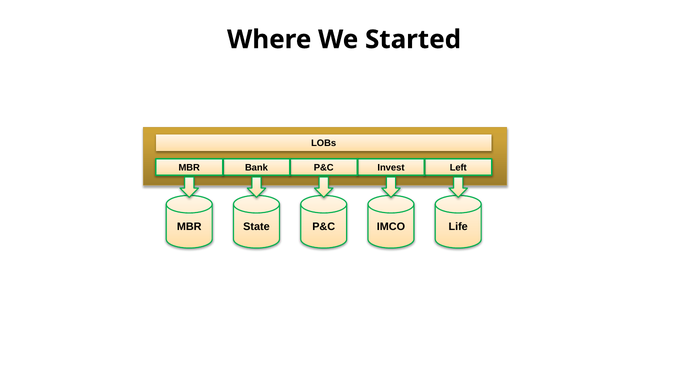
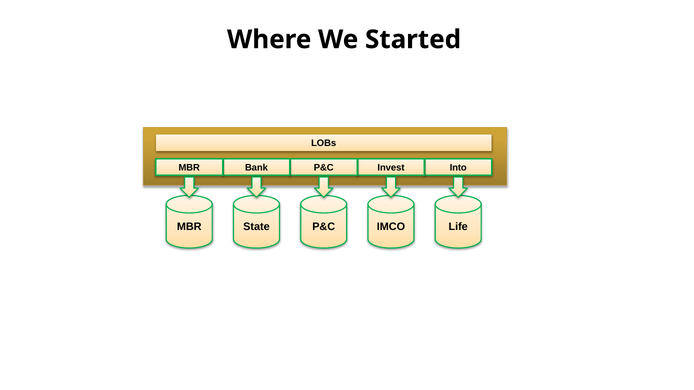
Left: Left -> Into
